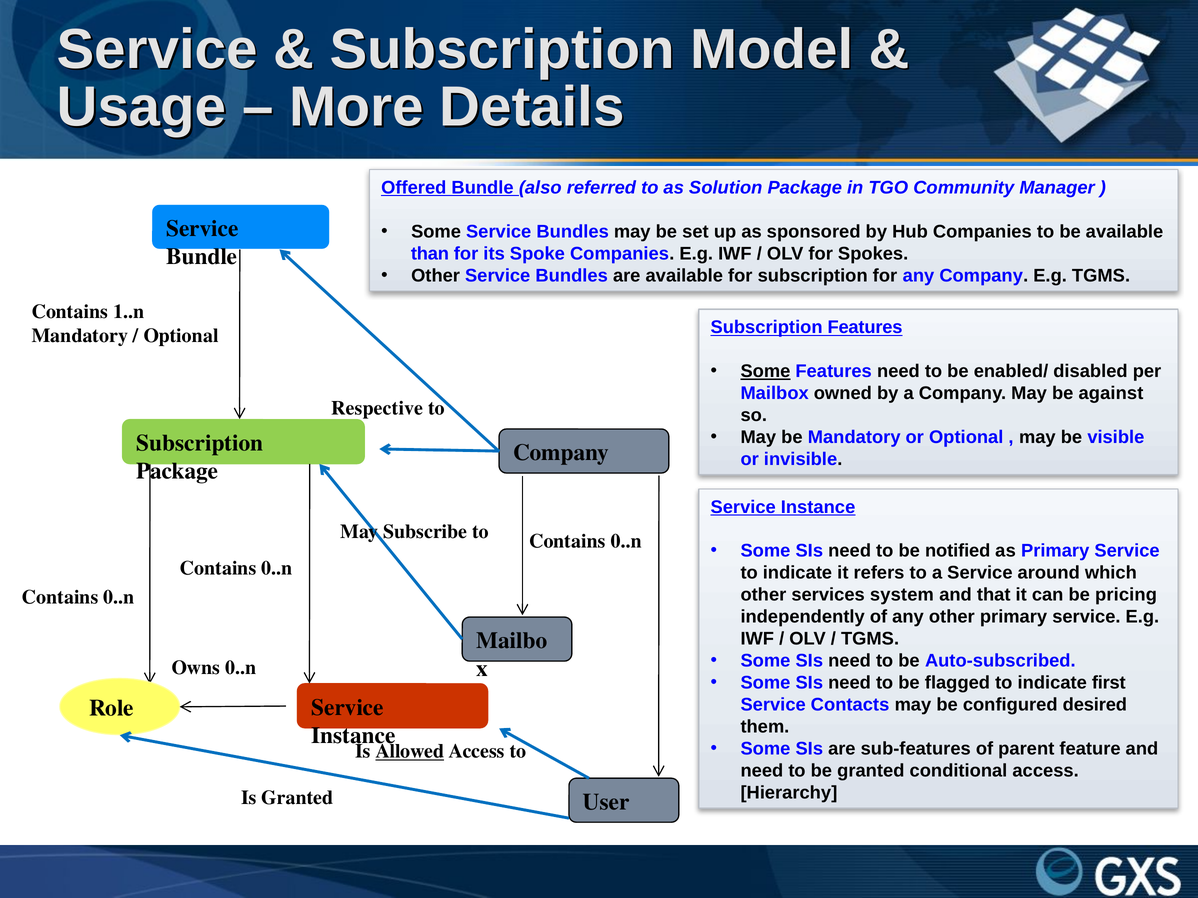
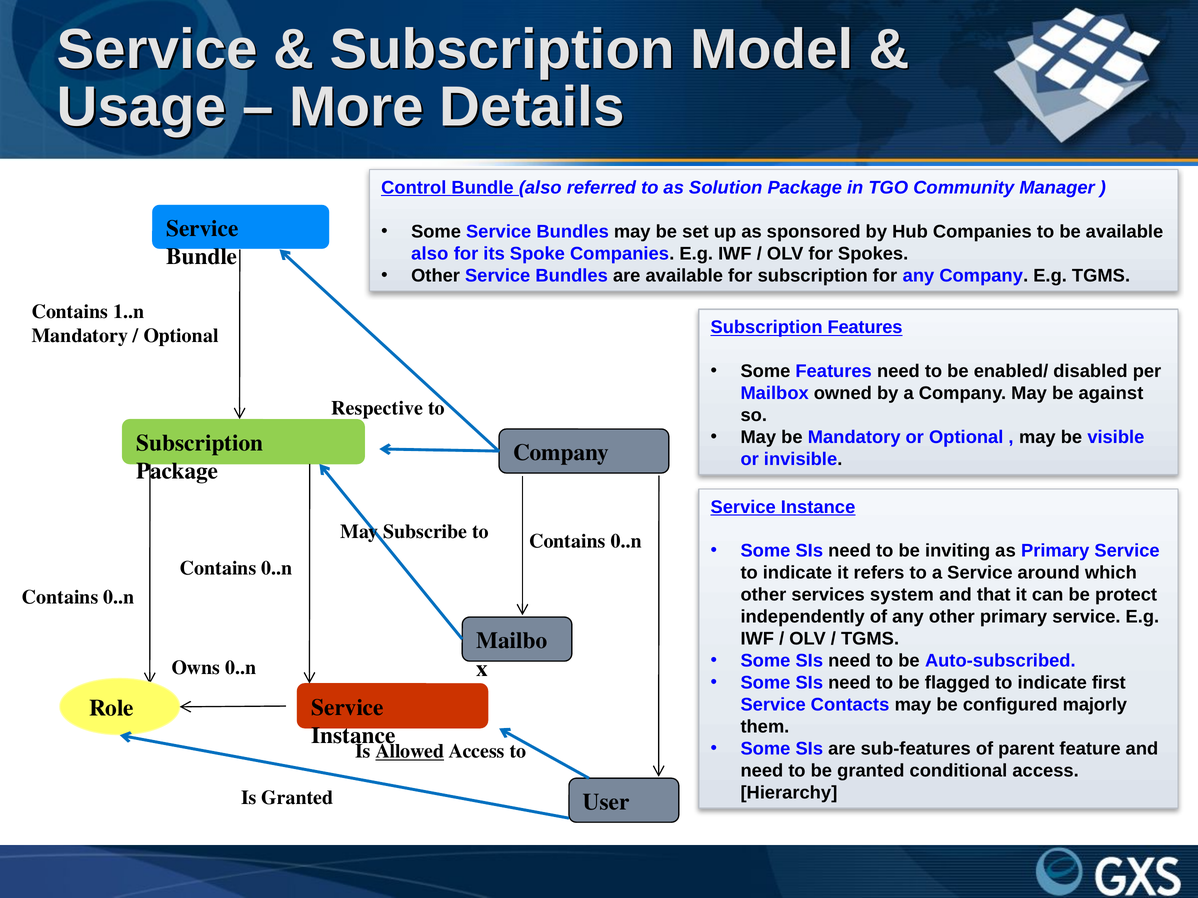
Offered: Offered -> Control
than at (430, 254): than -> also
Some at (765, 372) underline: present -> none
notified: notified -> inviting
pricing: pricing -> protect
desired: desired -> majorly
